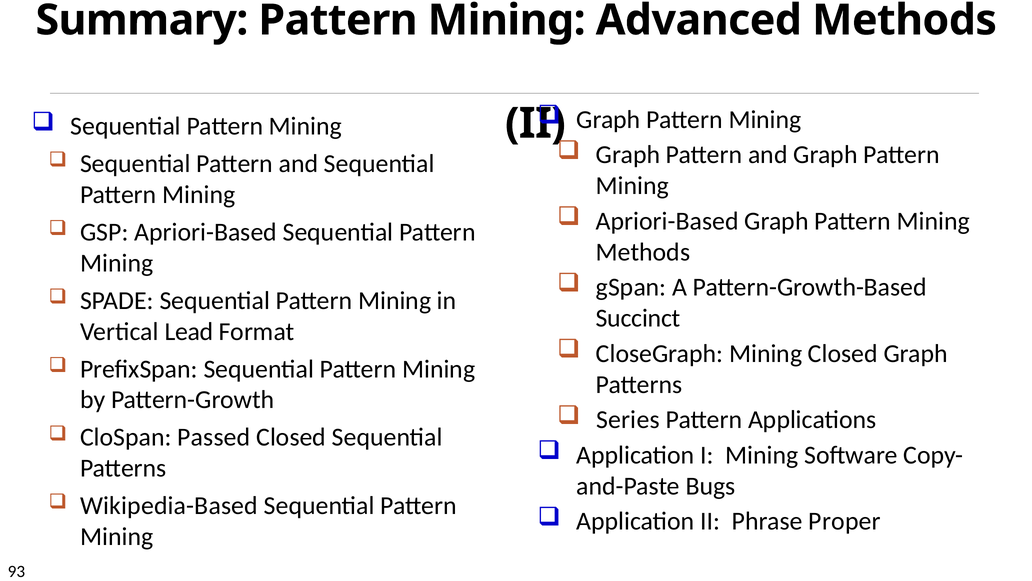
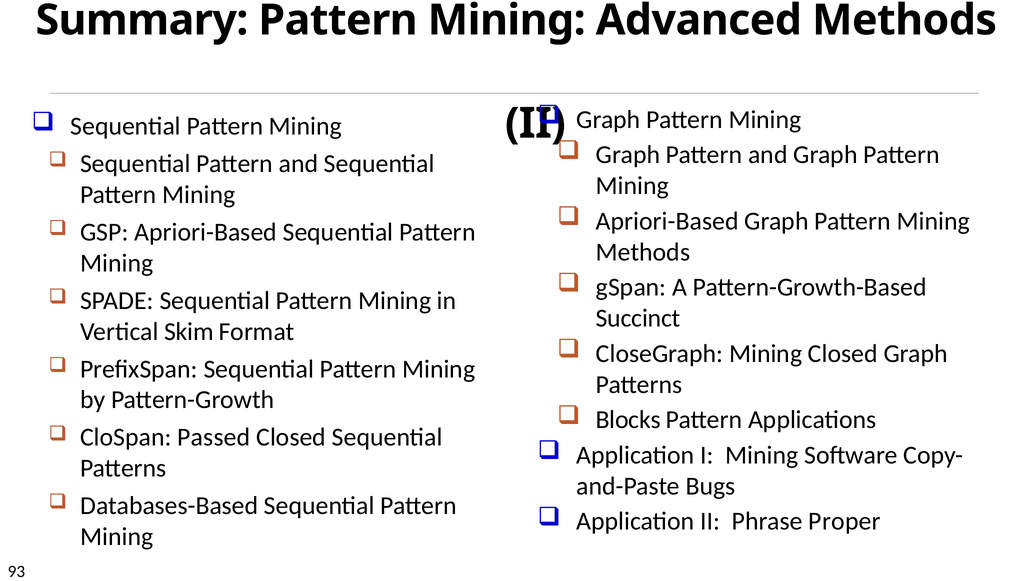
Lead: Lead -> Skim
Series: Series -> Blocks
Wikipedia-Based: Wikipedia-Based -> Databases-Based
